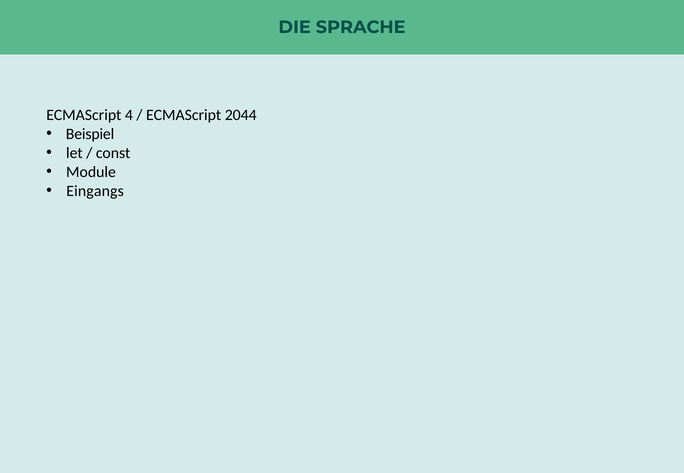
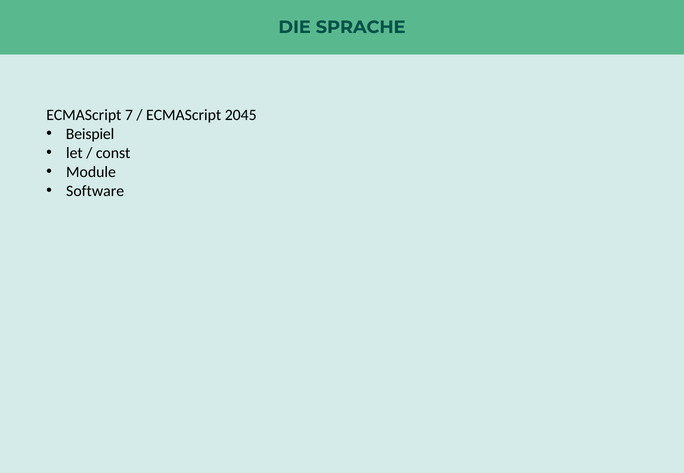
4: 4 -> 7
2044: 2044 -> 2045
Eingangs: Eingangs -> Software
